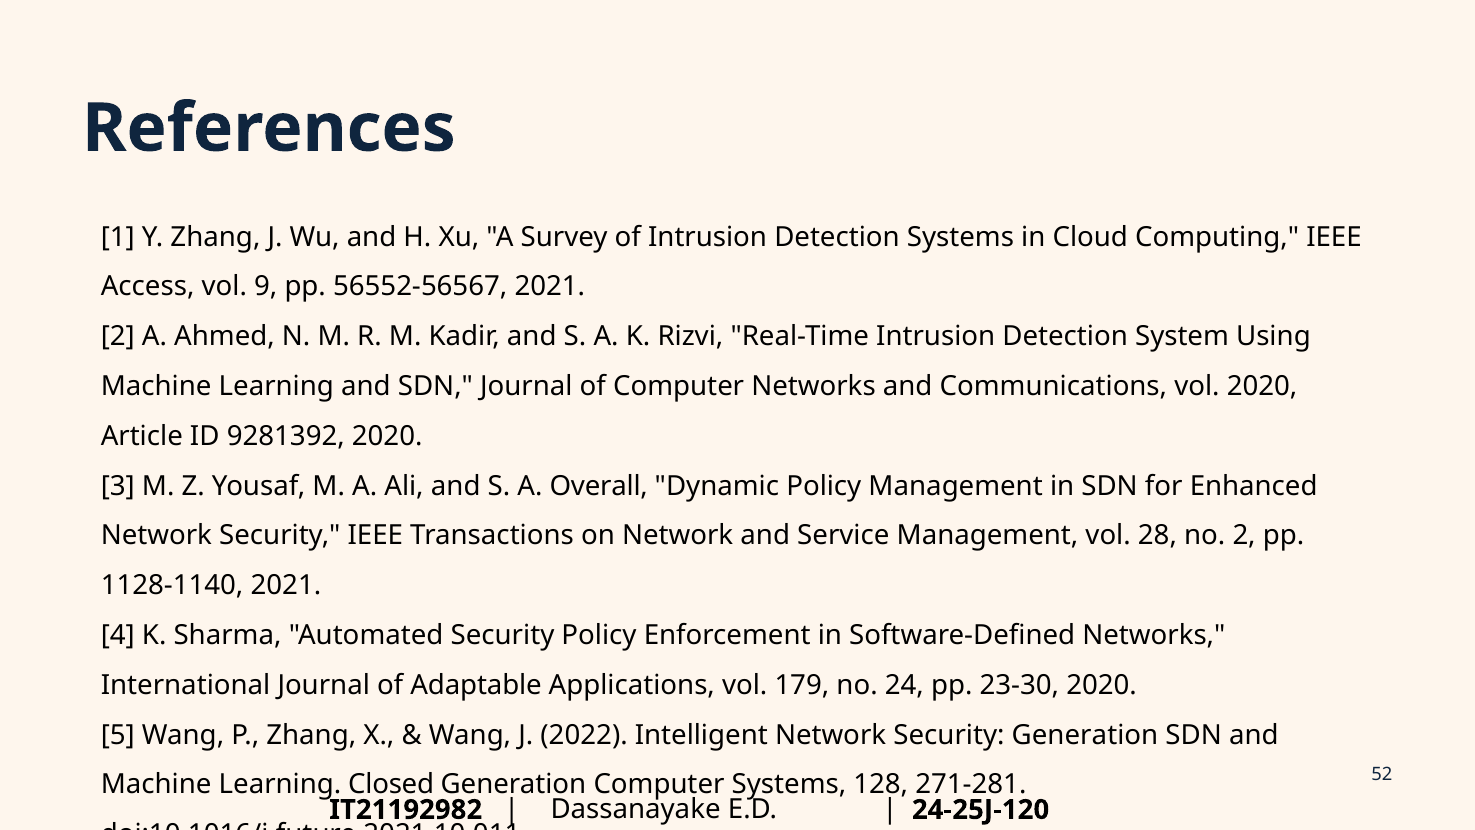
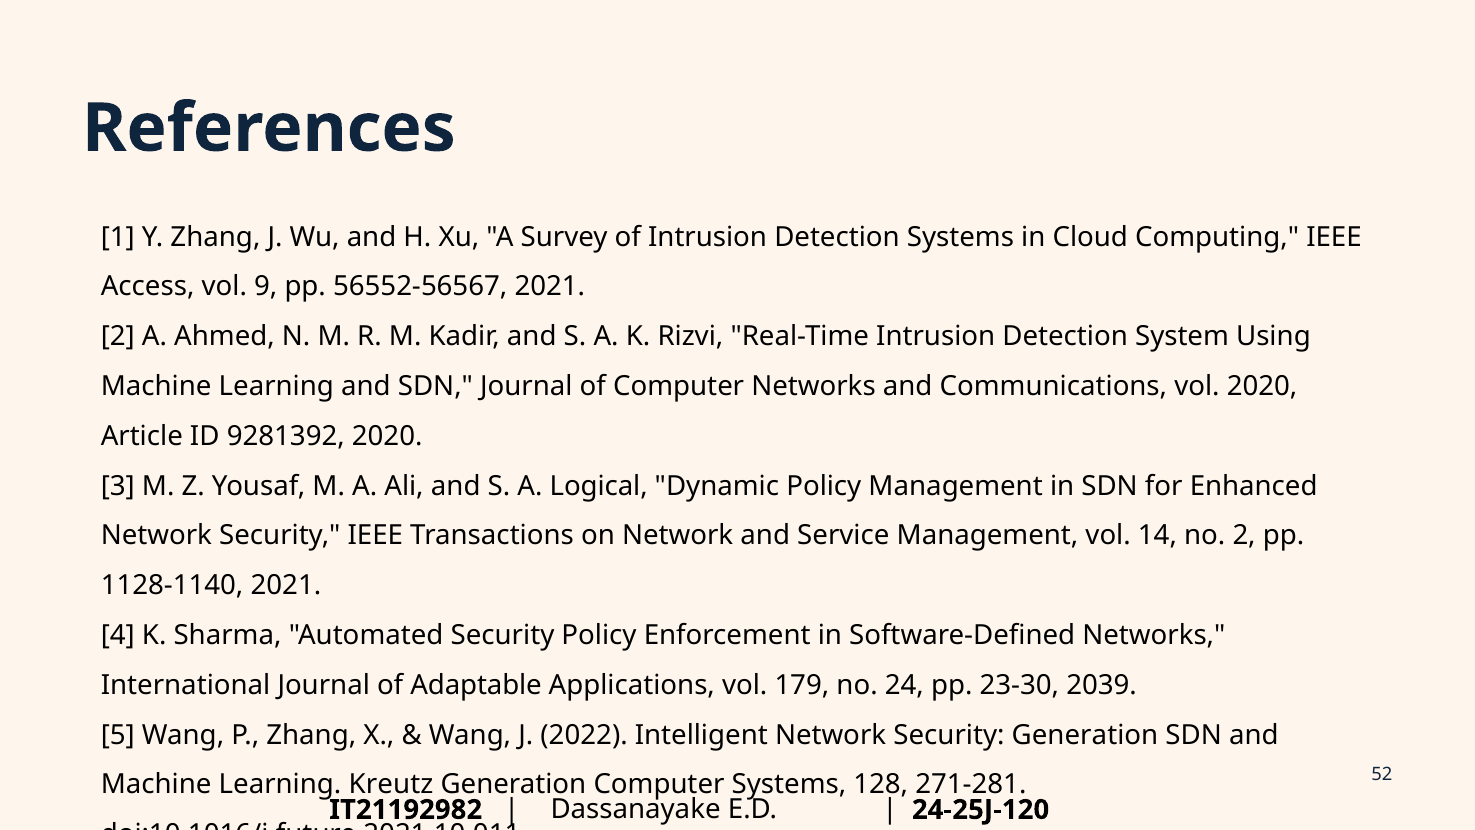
Overall: Overall -> Logical
28: 28 -> 14
23-30 2020: 2020 -> 2039
Closed: Closed -> Kreutz
